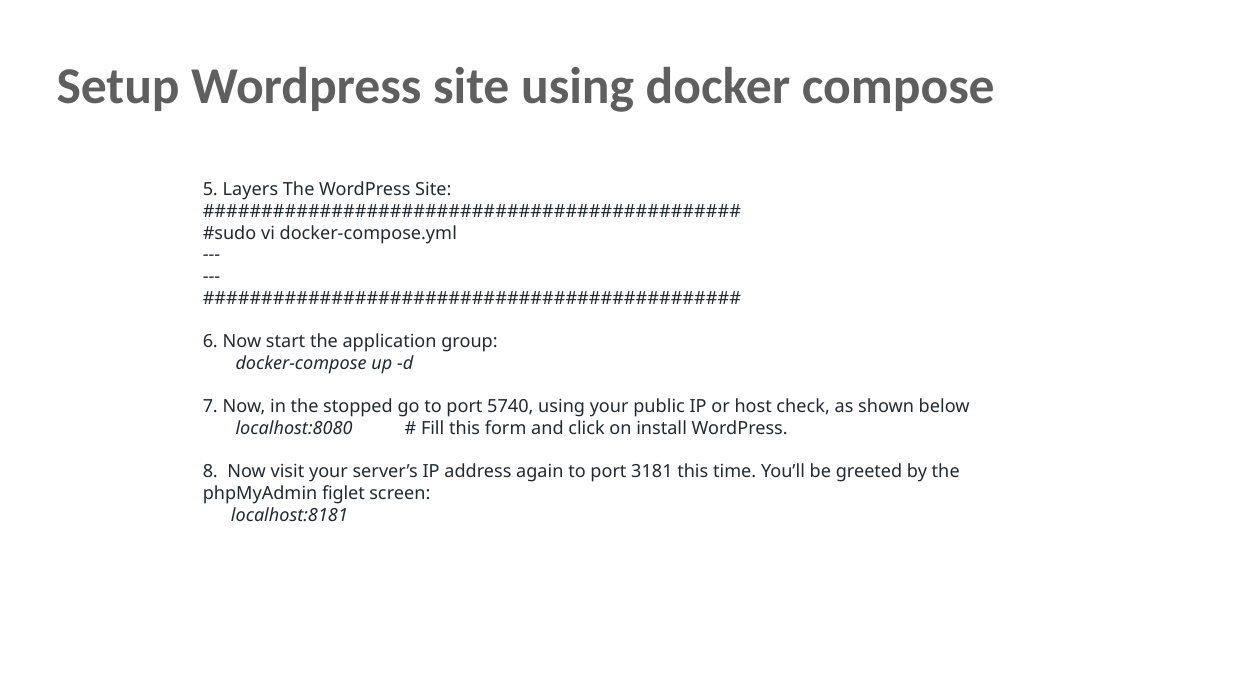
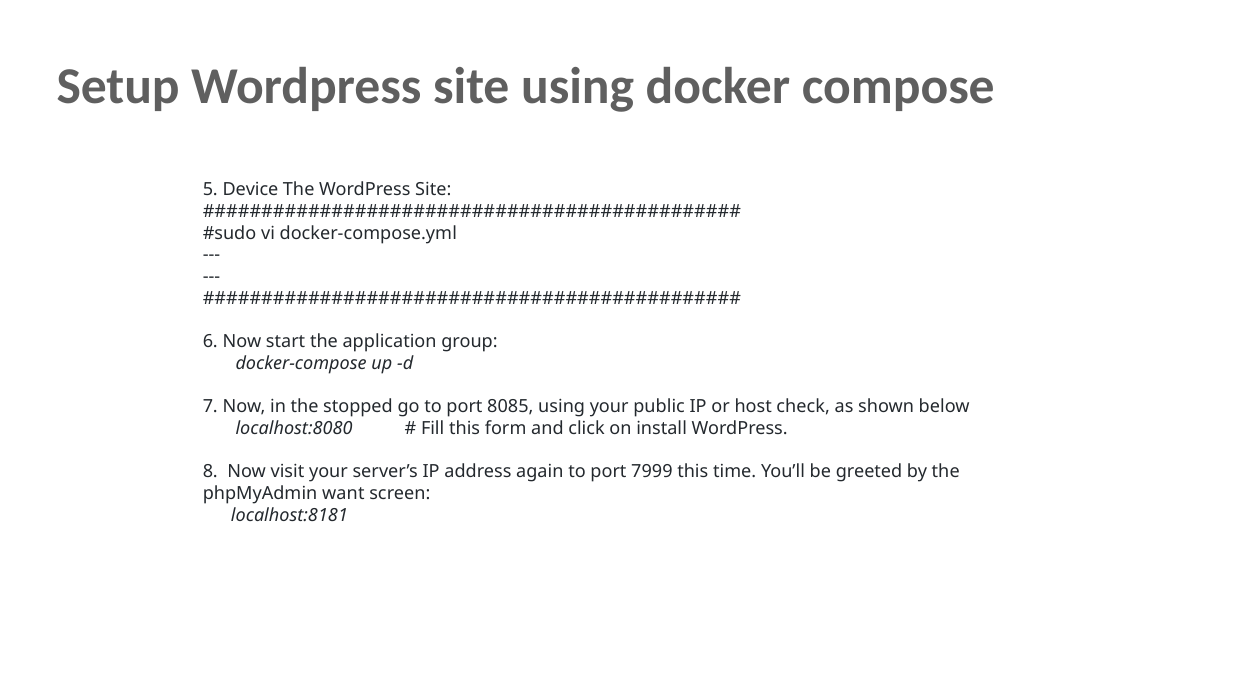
Layers: Layers -> Device
5740: 5740 -> 8085
3181: 3181 -> 7999
figlet: figlet -> want
